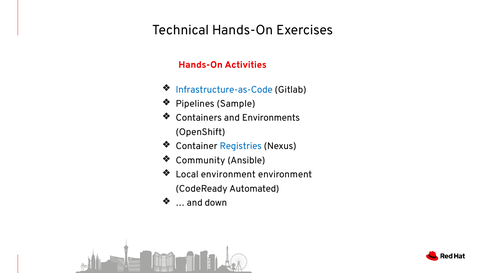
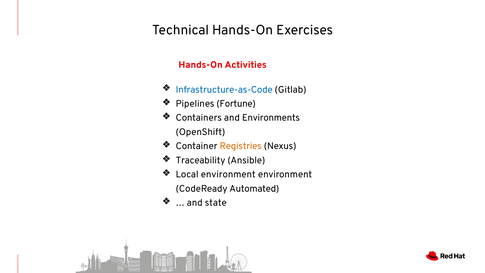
Sample: Sample -> Fortune
Registries colour: blue -> orange
Community: Community -> Traceability
down: down -> state
